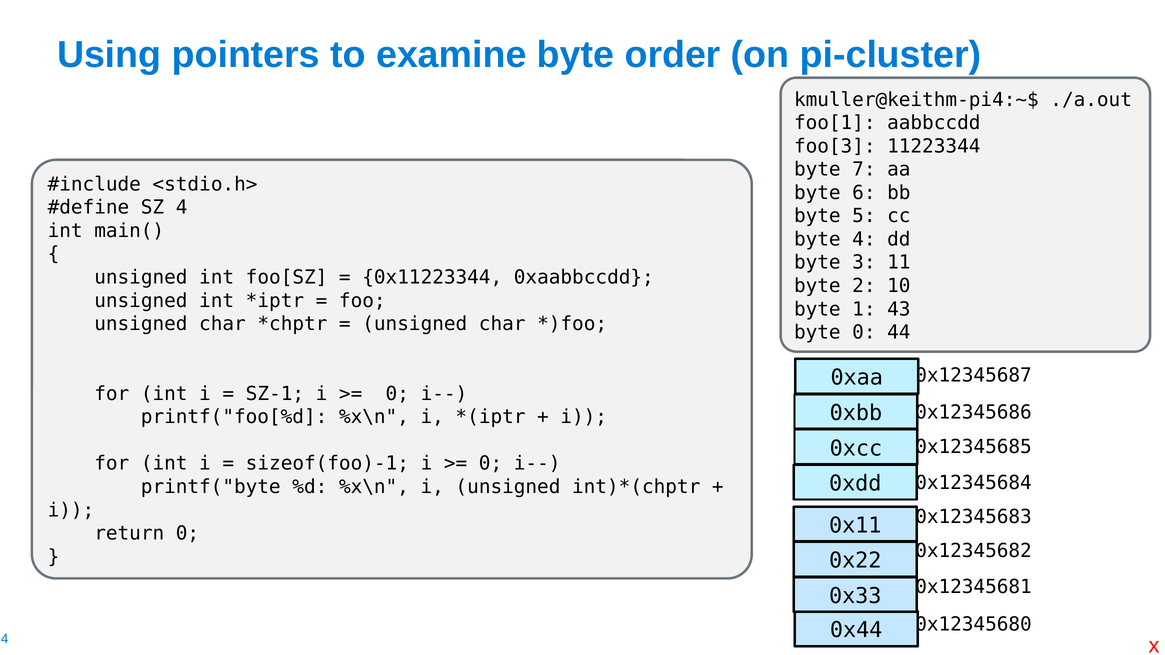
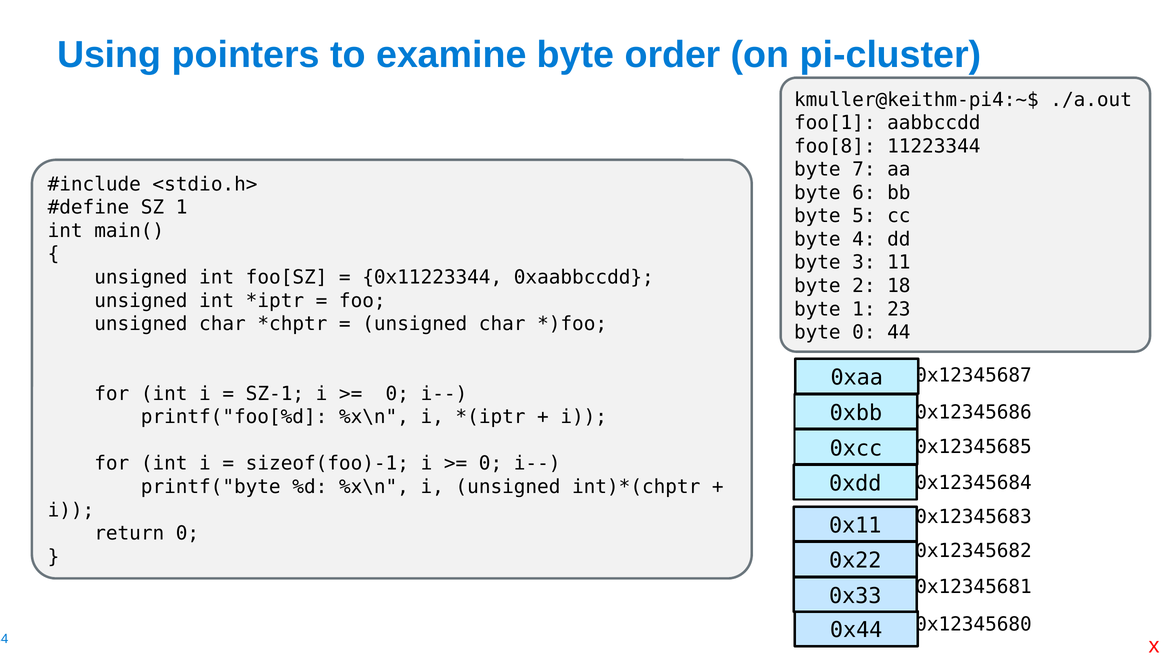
foo[3: foo[3 -> foo[8
SZ 4: 4 -> 1
10: 10 -> 18
43: 43 -> 23
